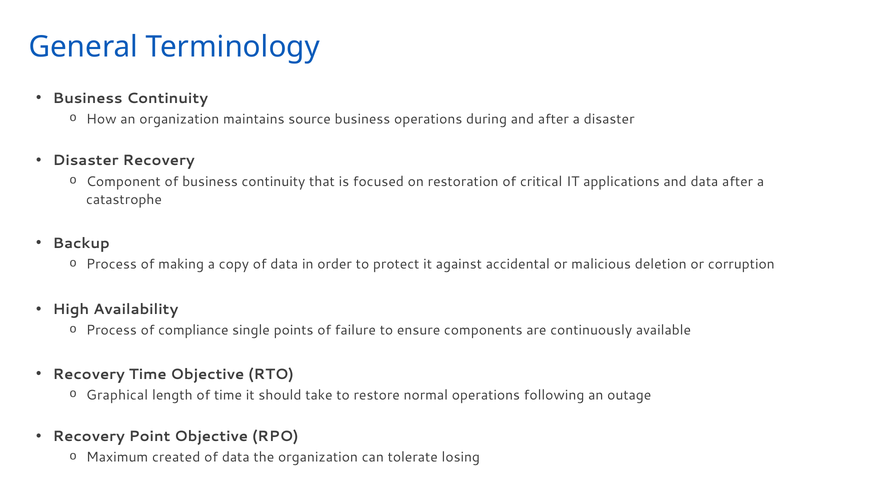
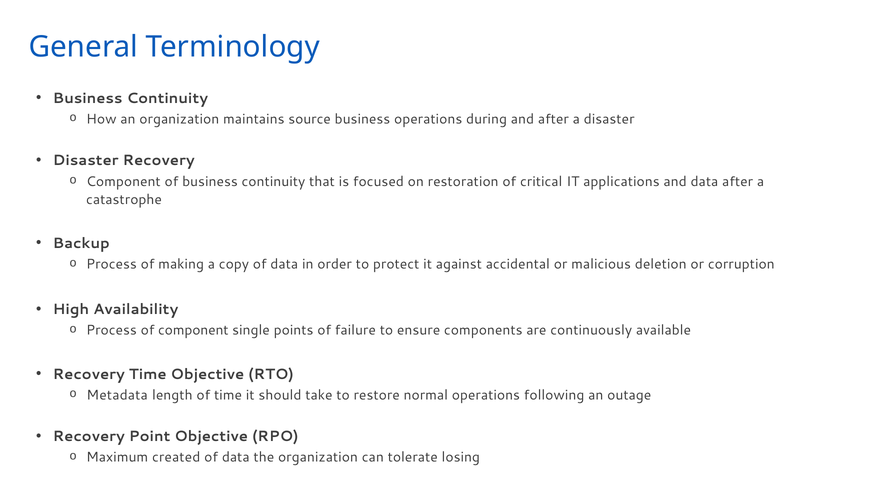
of compliance: compliance -> component
Graphical: Graphical -> Metadata
